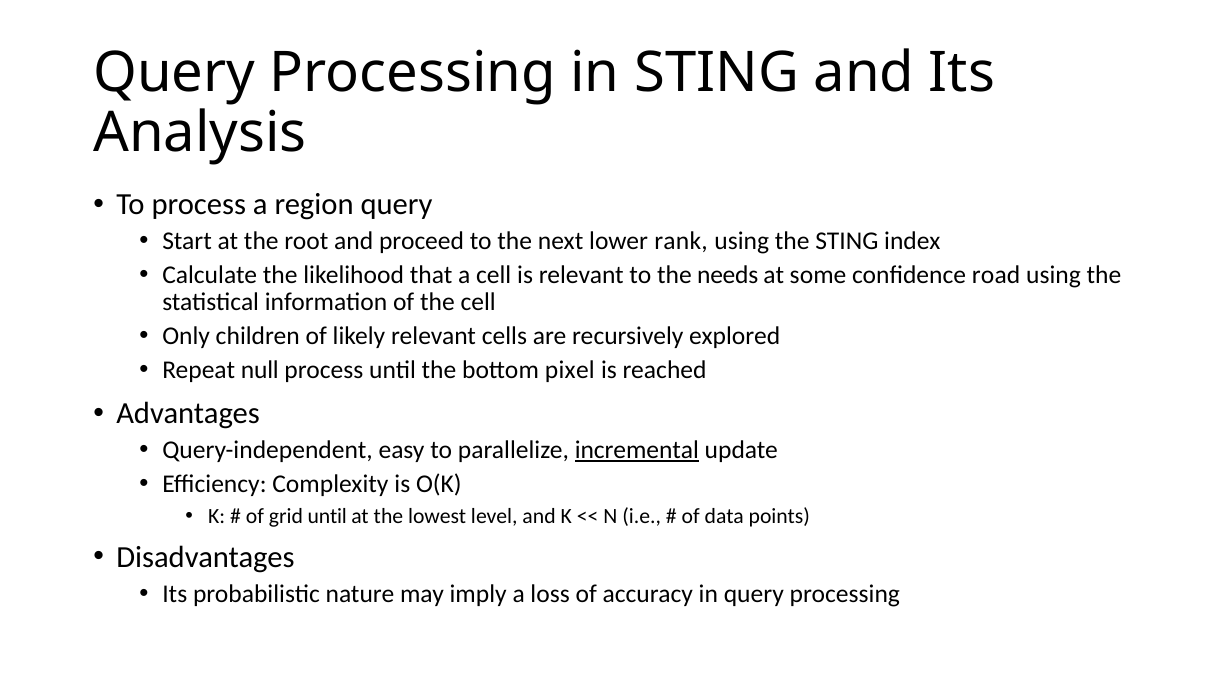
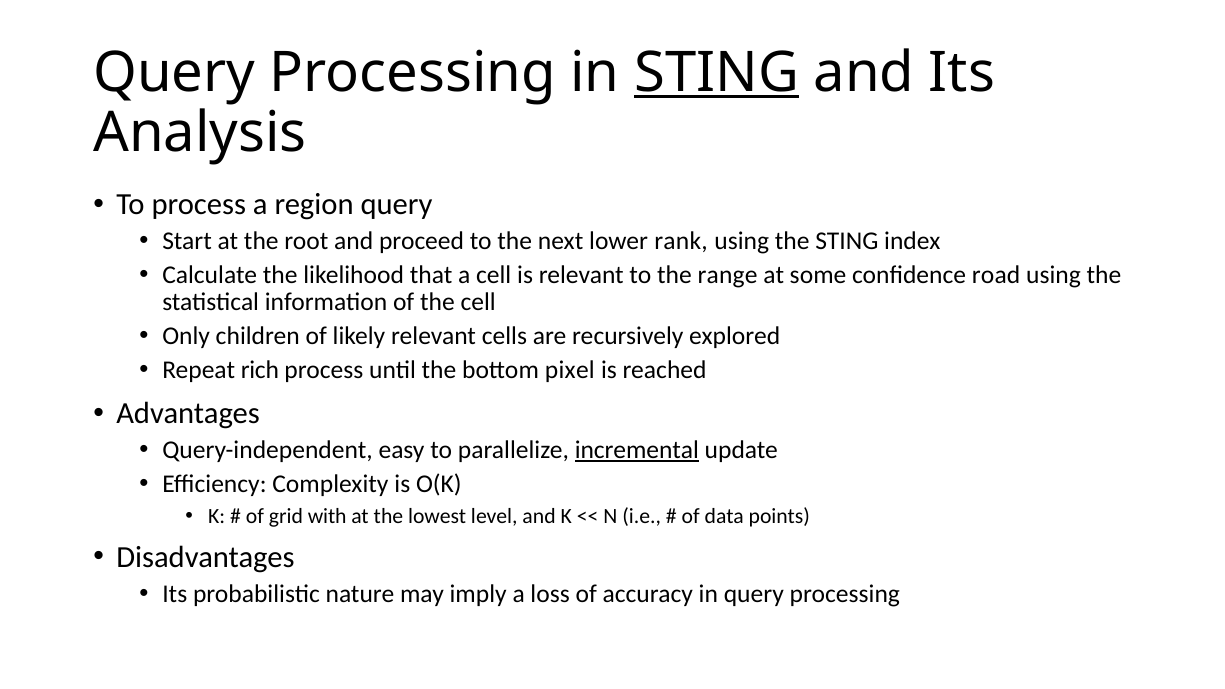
STING at (717, 73) underline: none -> present
needs: needs -> range
null: null -> rich
grid until: until -> with
